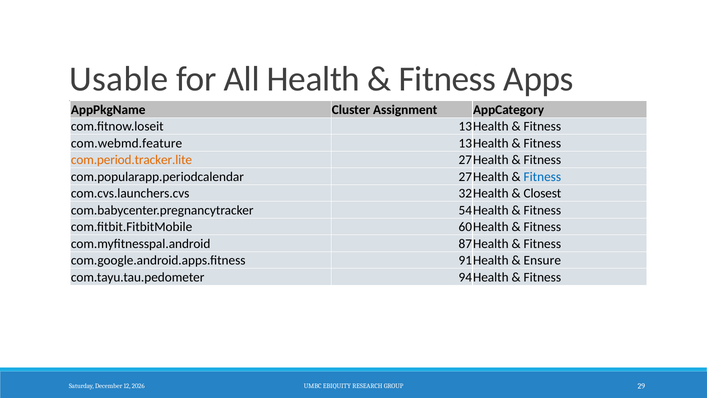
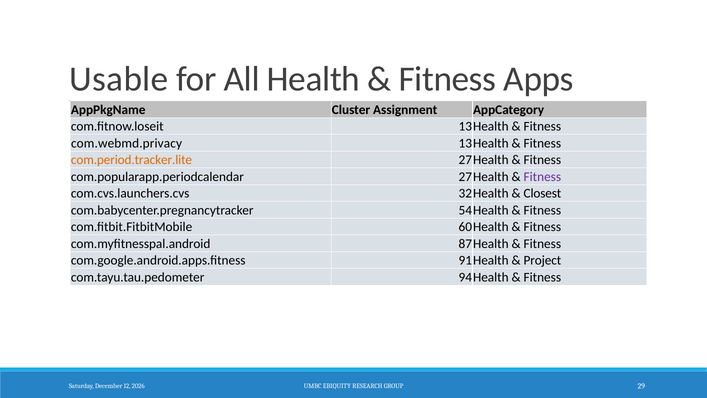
com.webmd.feature: com.webmd.feature -> com.webmd.privacy
Fitness at (542, 177) colour: blue -> purple
Ensure: Ensure -> Project
